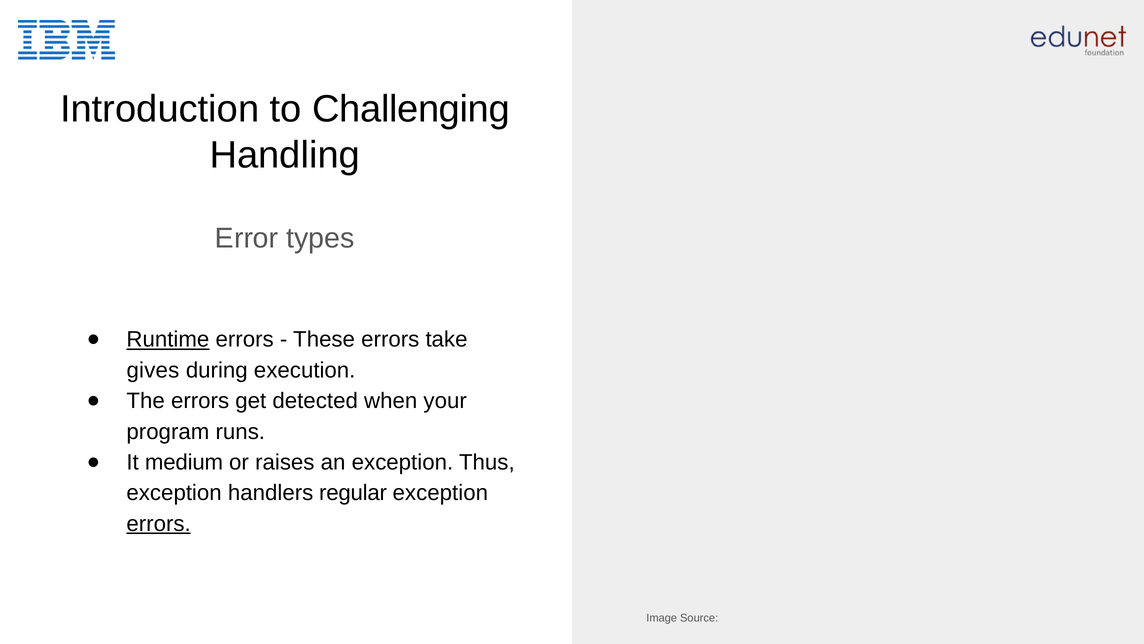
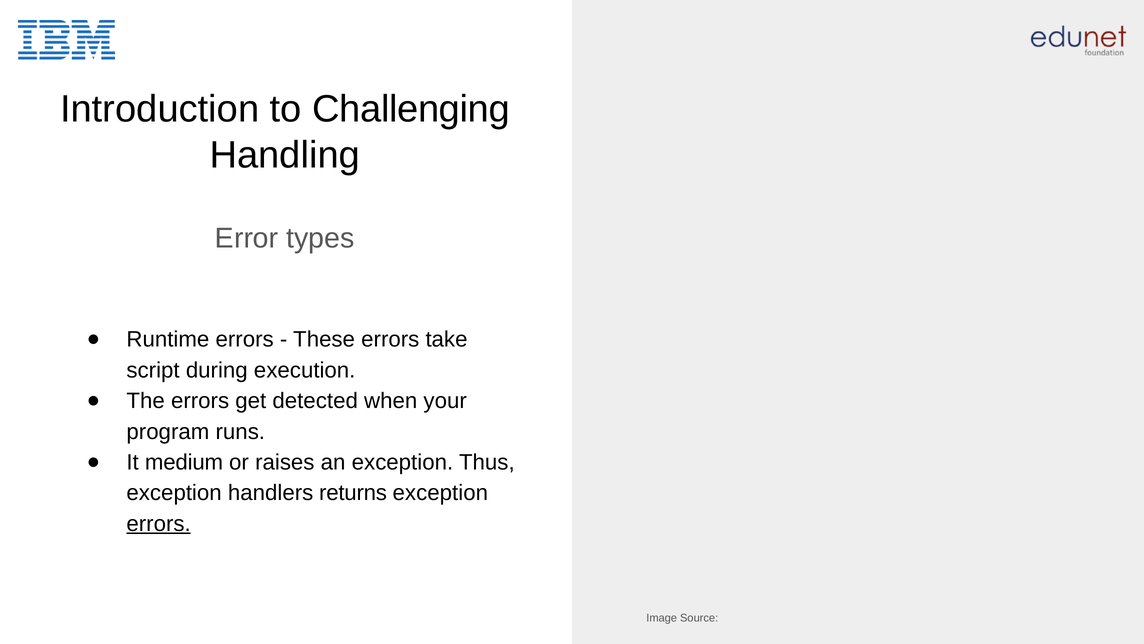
Runtime underline: present -> none
gives: gives -> script
regular: regular -> returns
